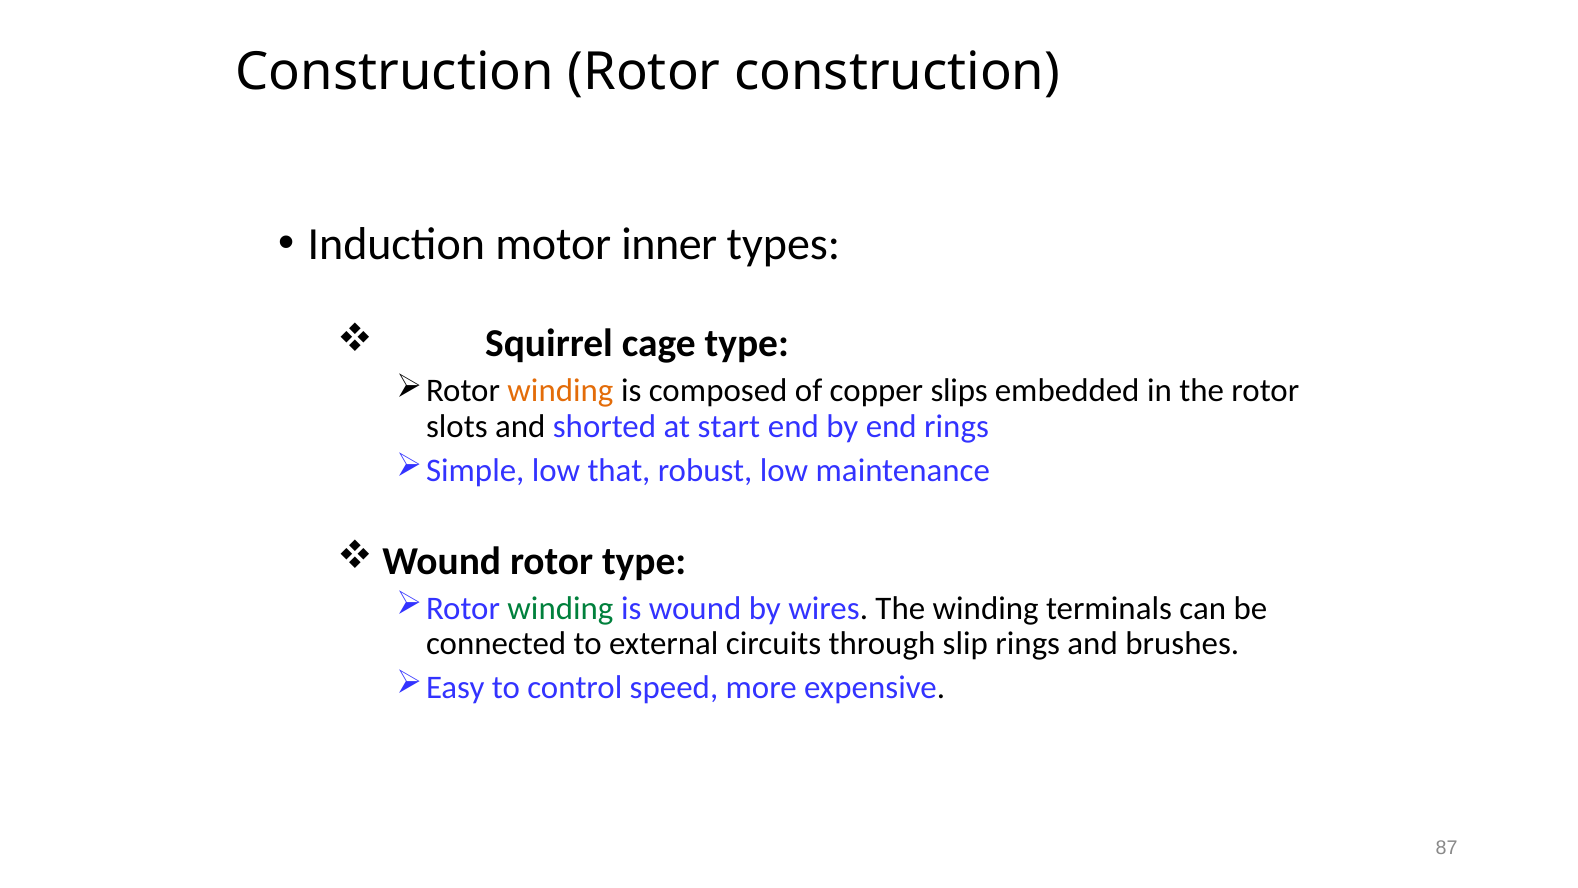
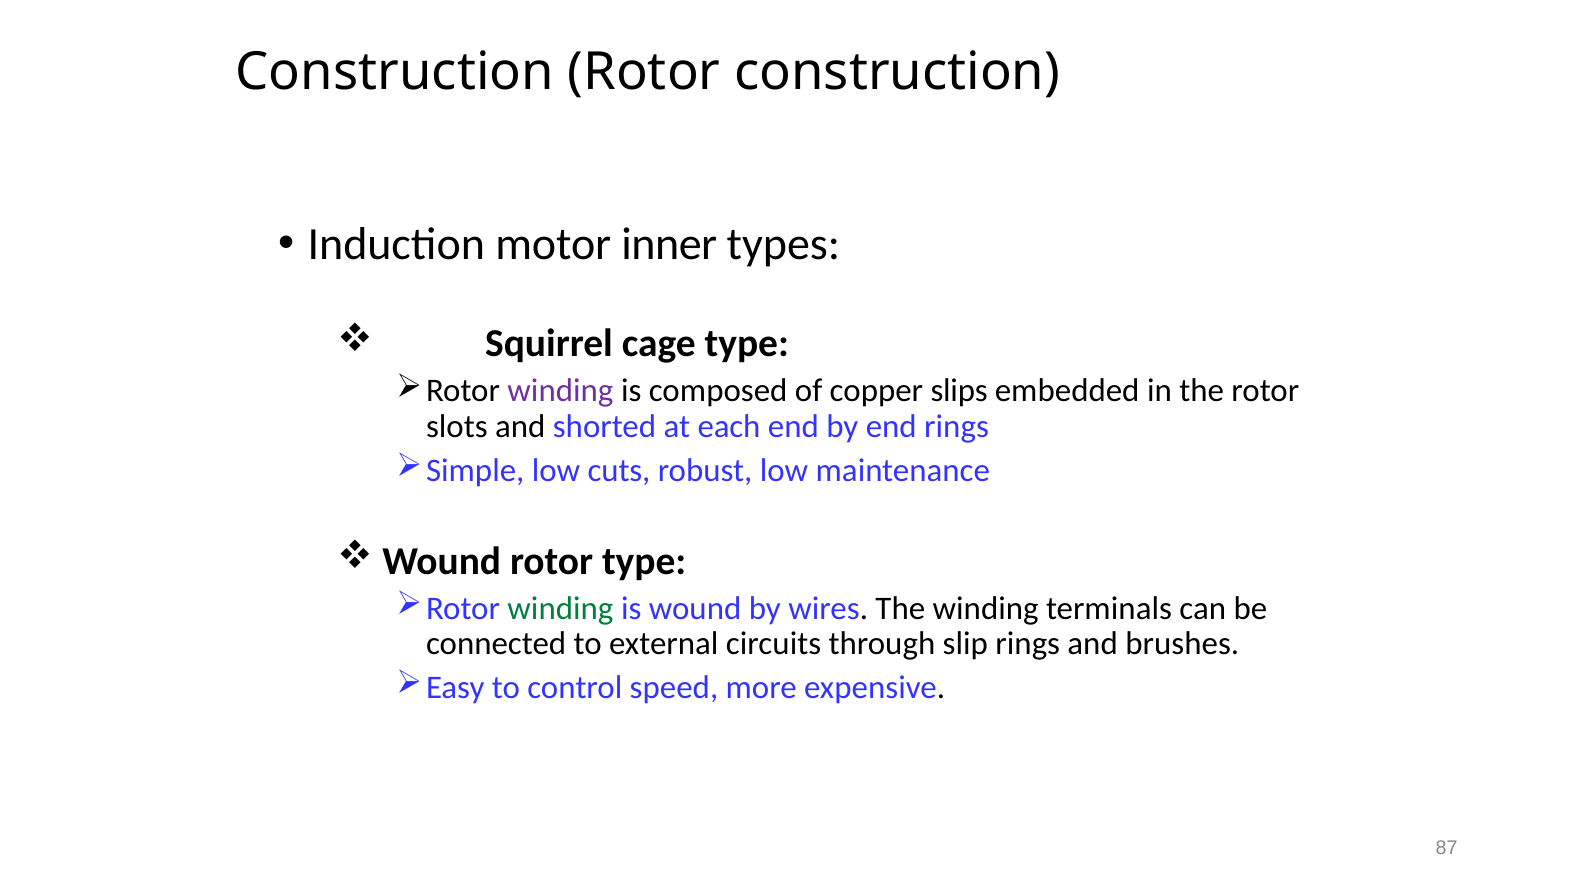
winding at (560, 391) colour: orange -> purple
start: start -> each
that: that -> cuts
